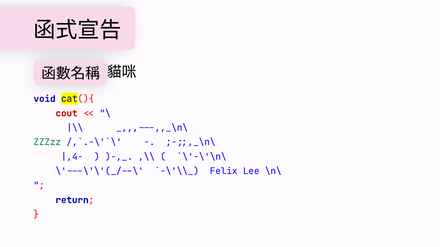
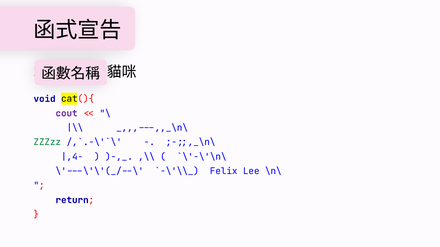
cout colour: red -> purple
